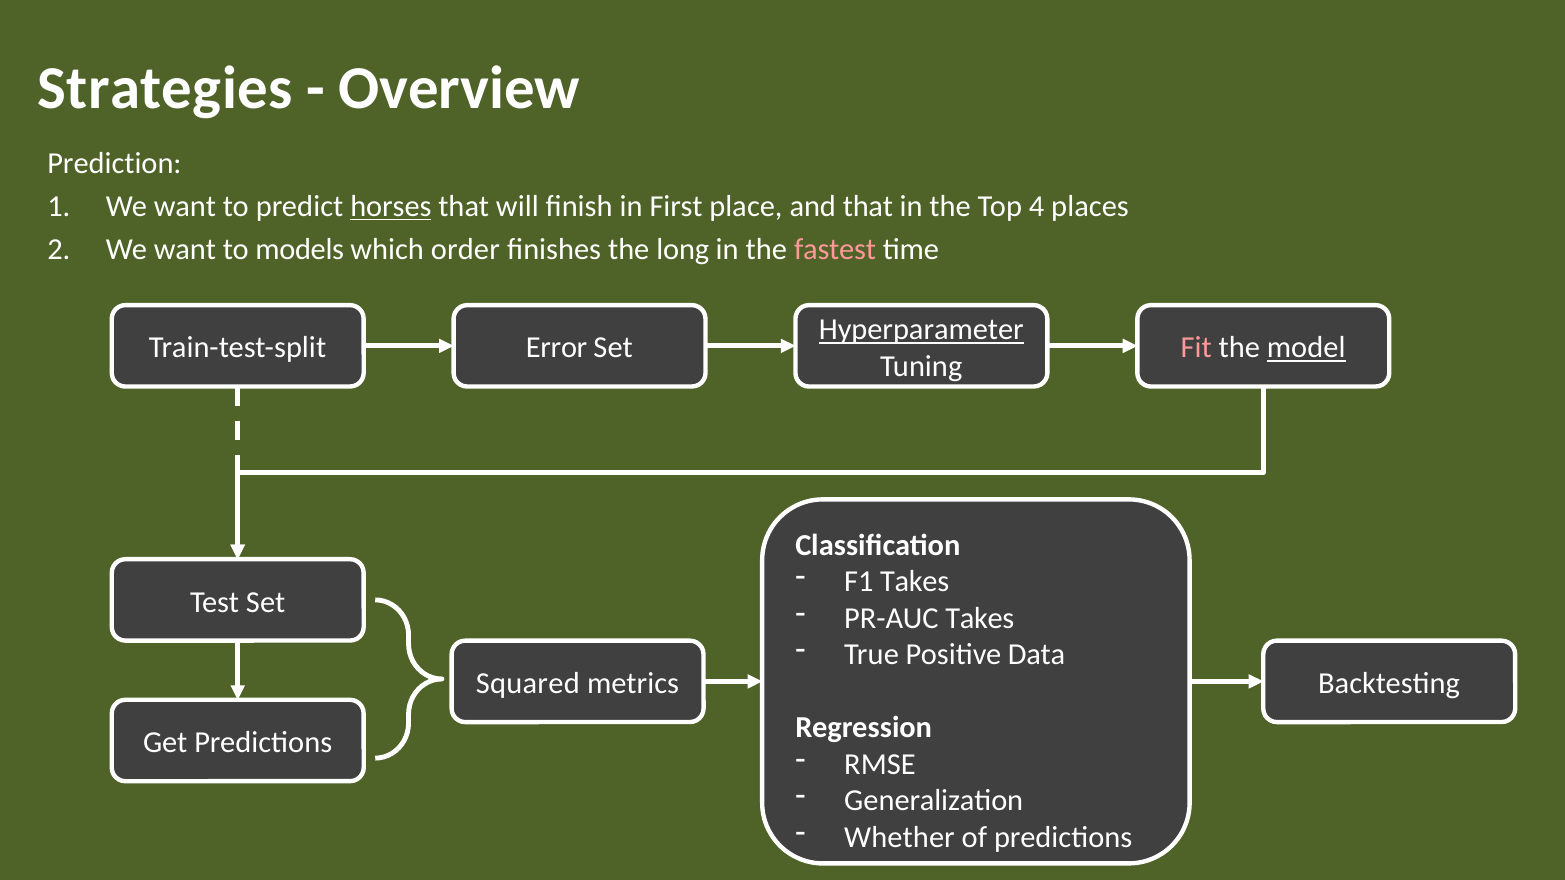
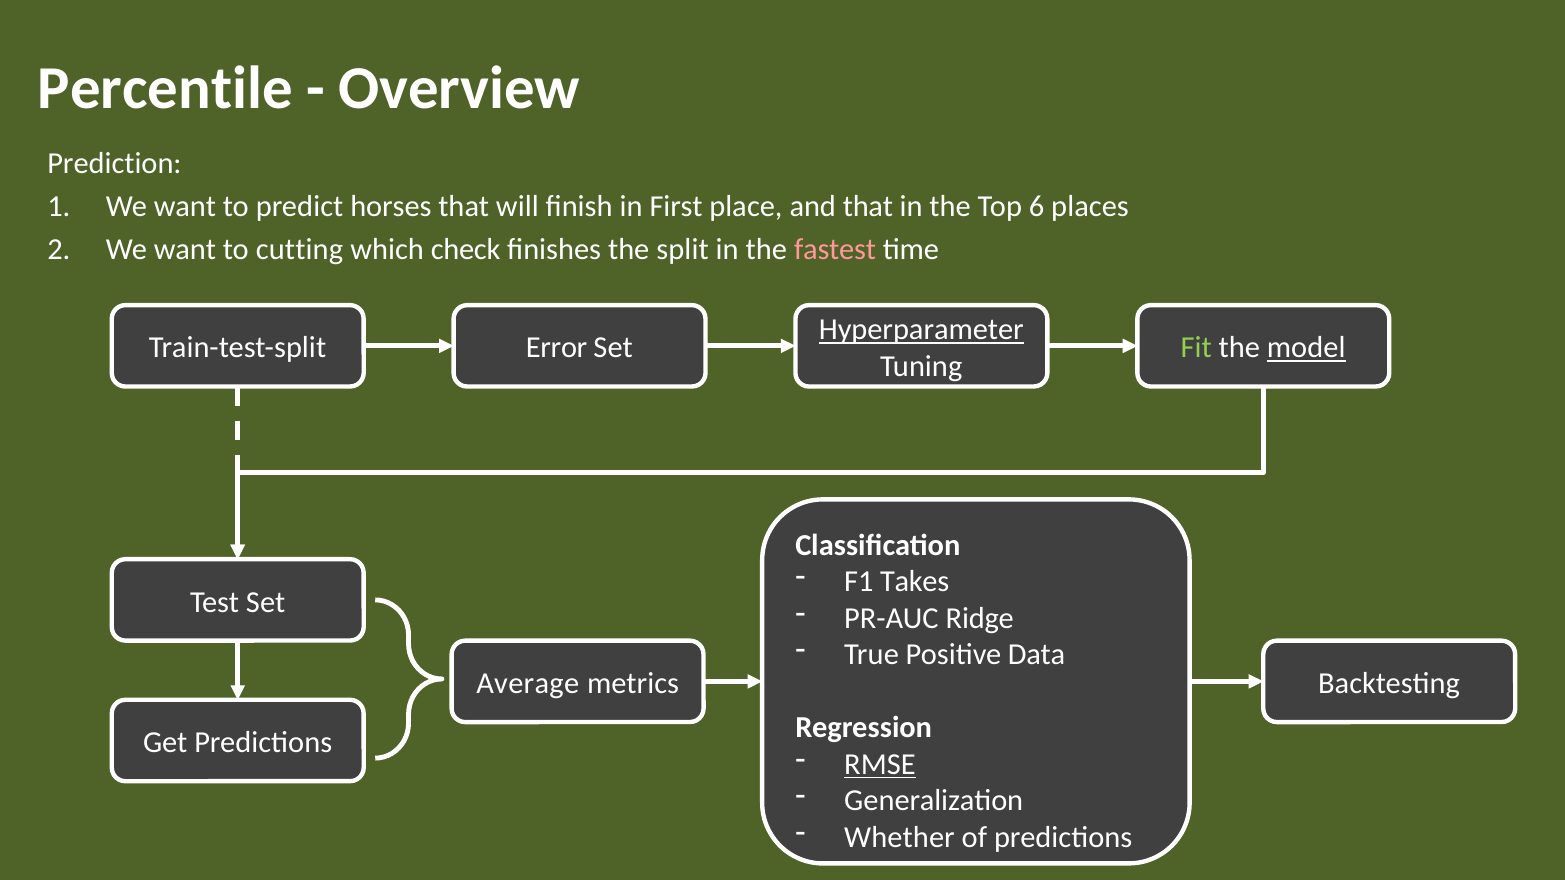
Strategies: Strategies -> Percentile
horses underline: present -> none
4: 4 -> 6
models: models -> cutting
order: order -> check
long: long -> split
Fit colour: pink -> light green
PR-AUC Takes: Takes -> Ridge
Squared: Squared -> Average
RMSE underline: none -> present
